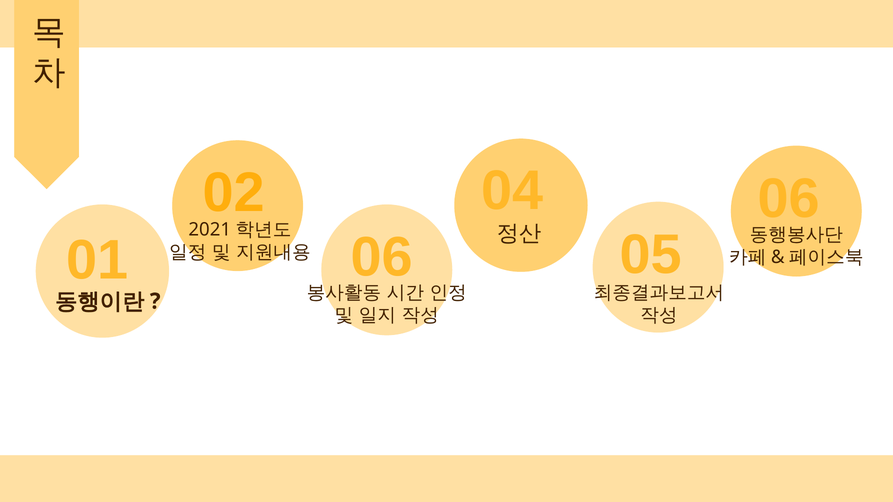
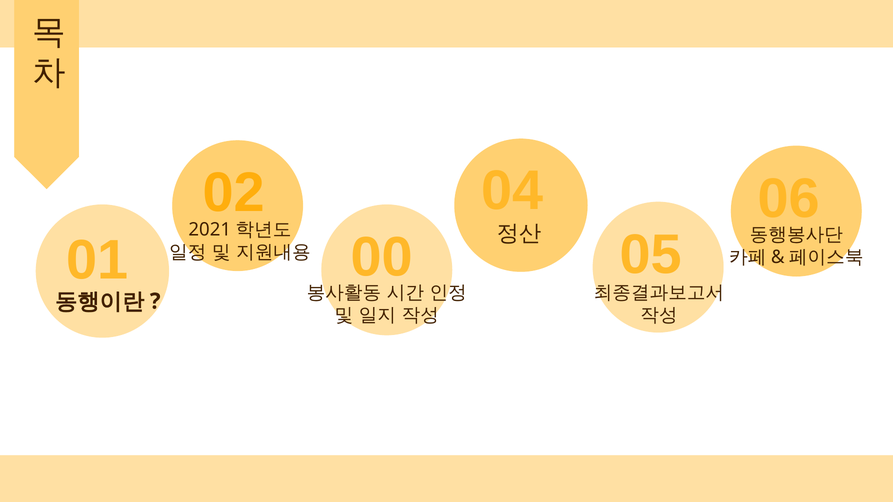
06 at (382, 257): 06 -> 00
